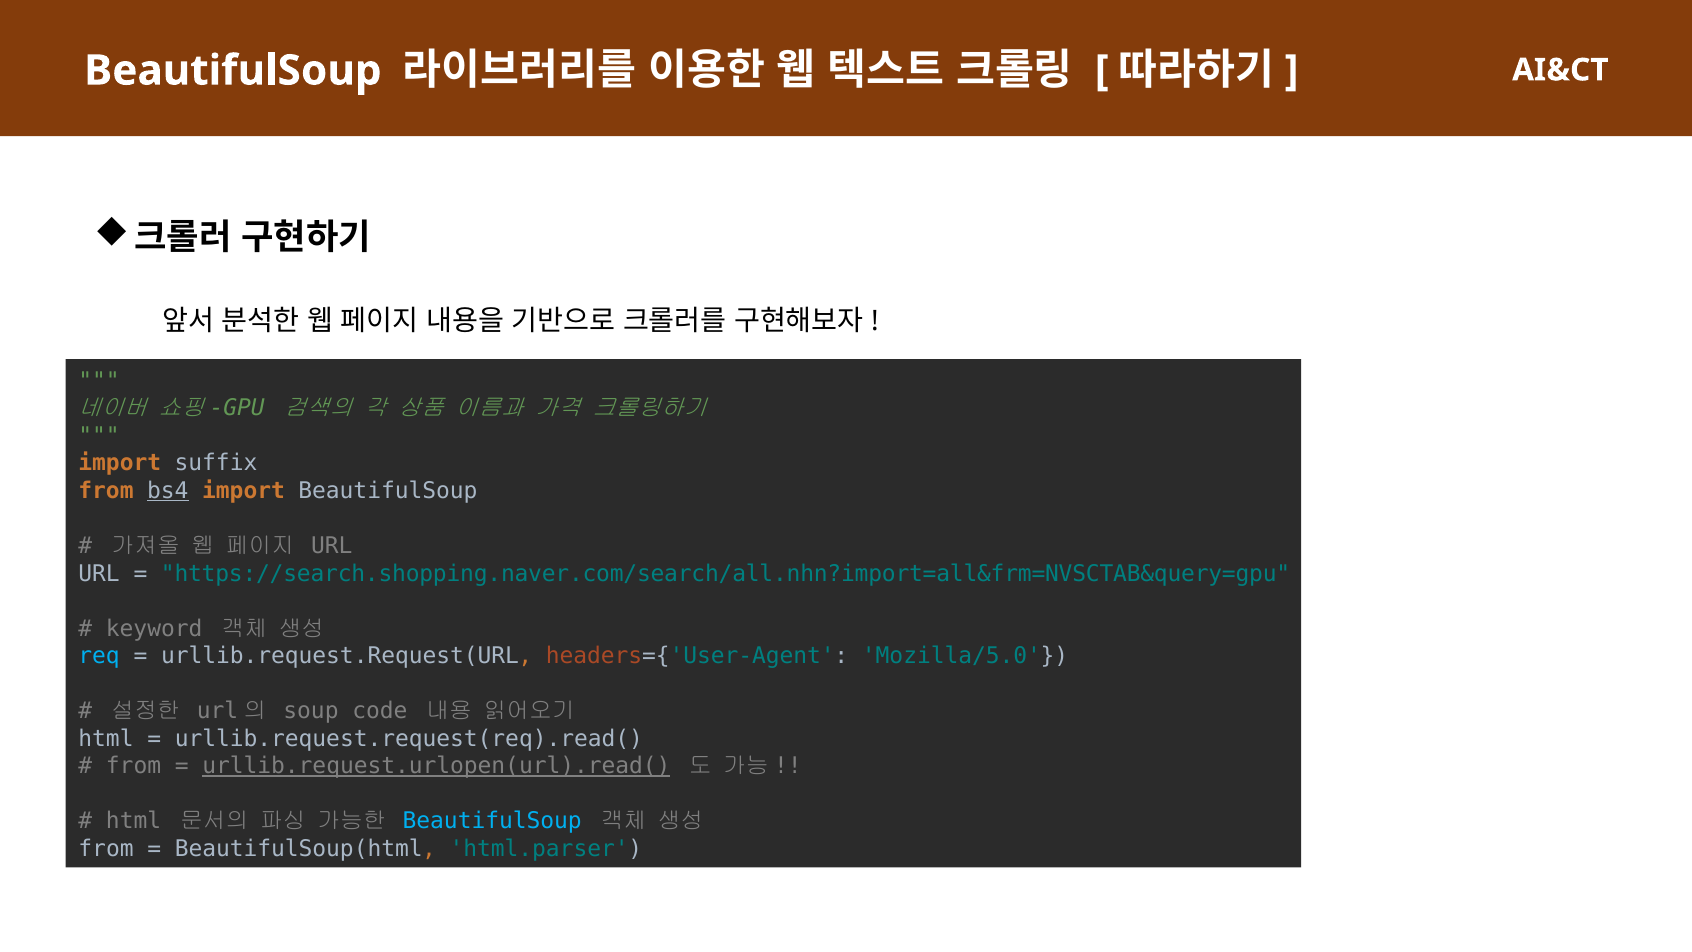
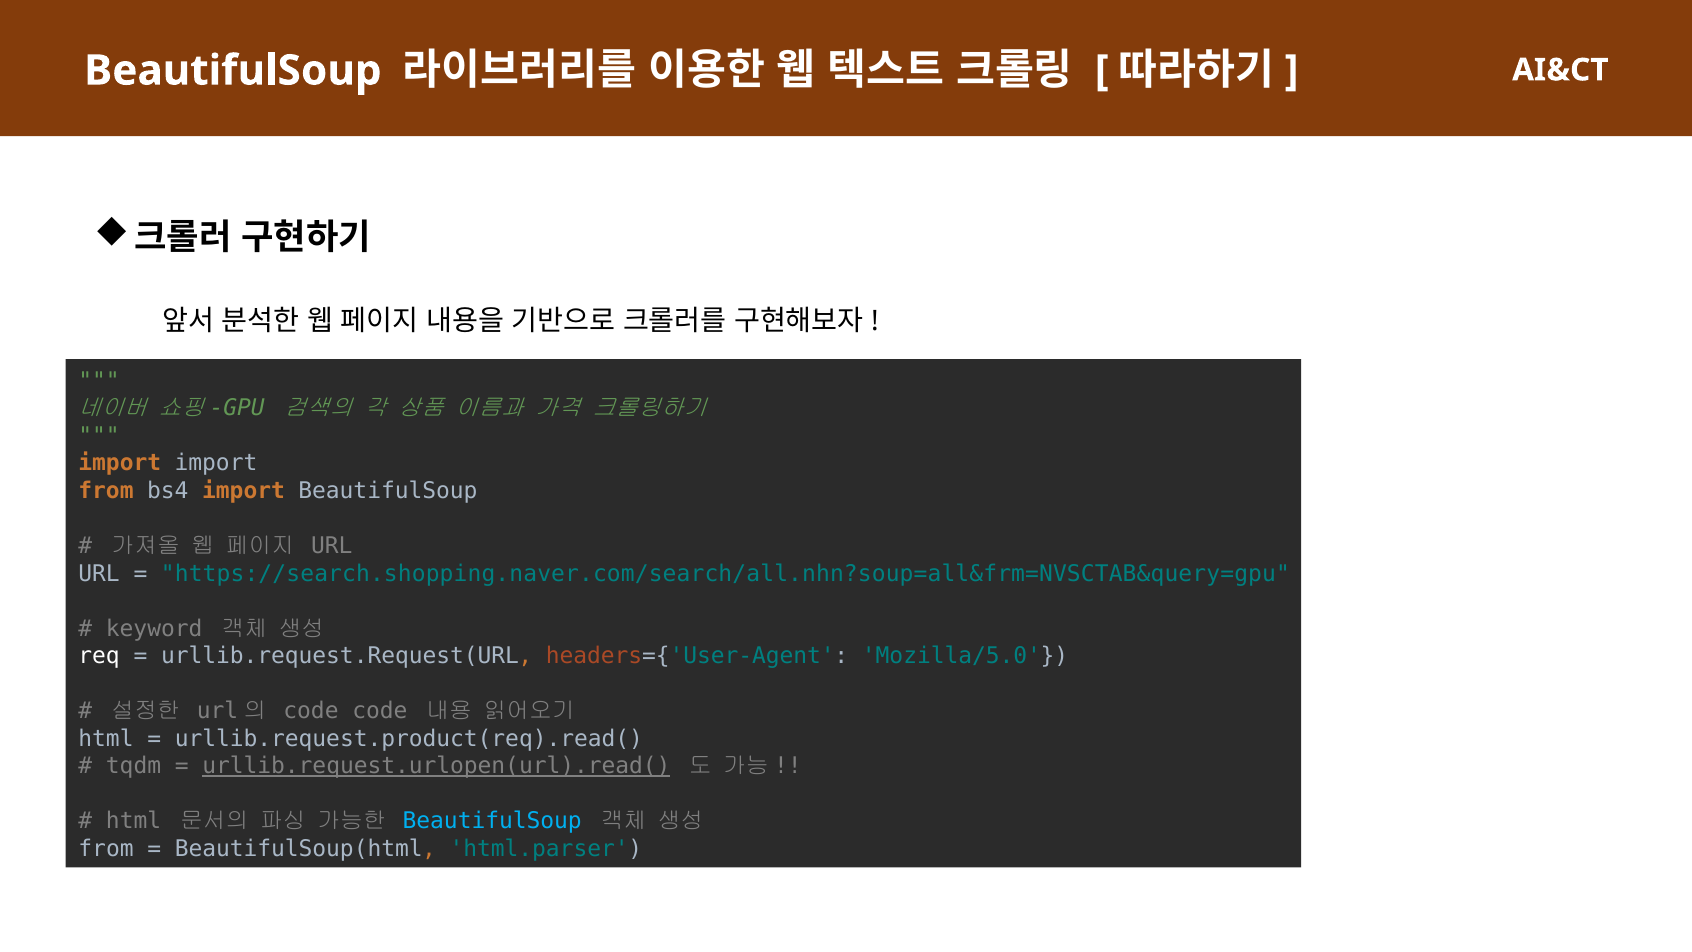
import suffix: suffix -> import
bs4 underline: present -> none
https://search.shopping.naver.com/search/all.nhn?import=all&frm=NVSCTAB&query=gpu: https://search.shopping.naver.com/search/all.nhn?import=all&frm=NVSCTAB&query=gpu -> https://search.shopping.naver.com/search/all.nhn?soup=all&frm=NVSCTAB&query=gpu
req colour: light blue -> white
soup at (311, 711): soup -> code
urllib.request.request(req).read(: urllib.request.request(req).read( -> urllib.request.product(req).read(
from at (134, 766): from -> tqdm
